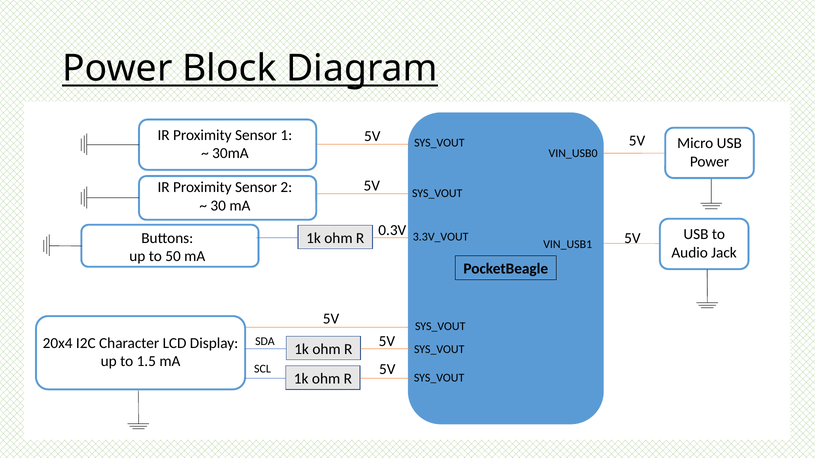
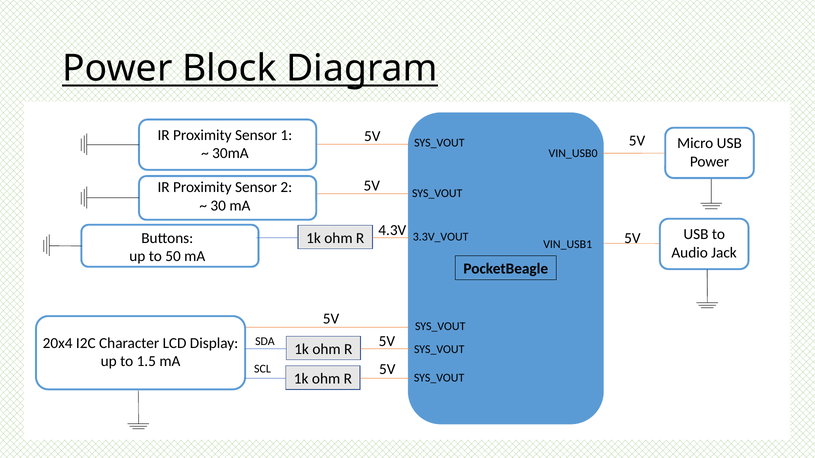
0.3V: 0.3V -> 4.3V
